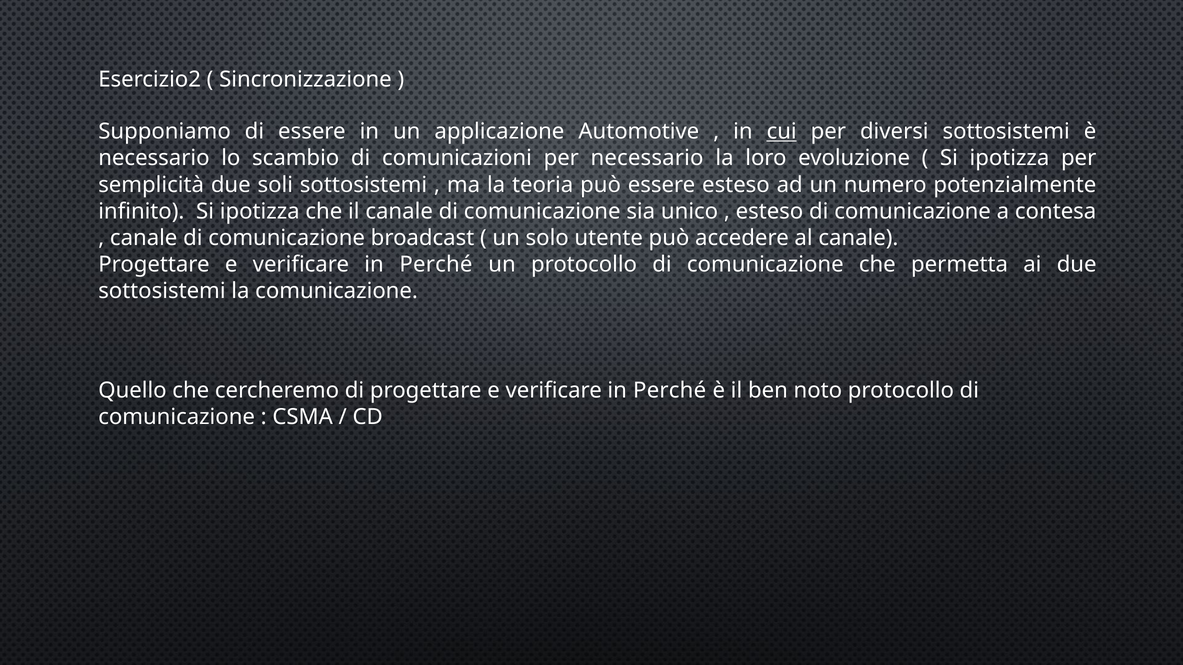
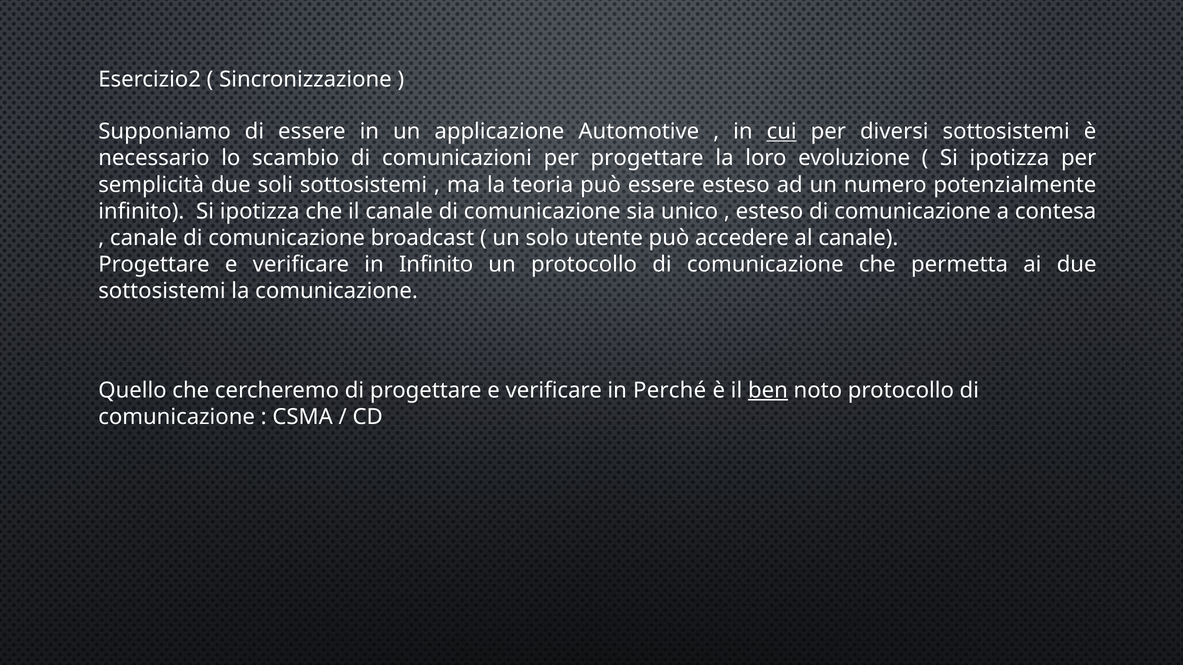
per necessario: necessario -> progettare
Perché at (436, 265): Perché -> Infinito
ben underline: none -> present
